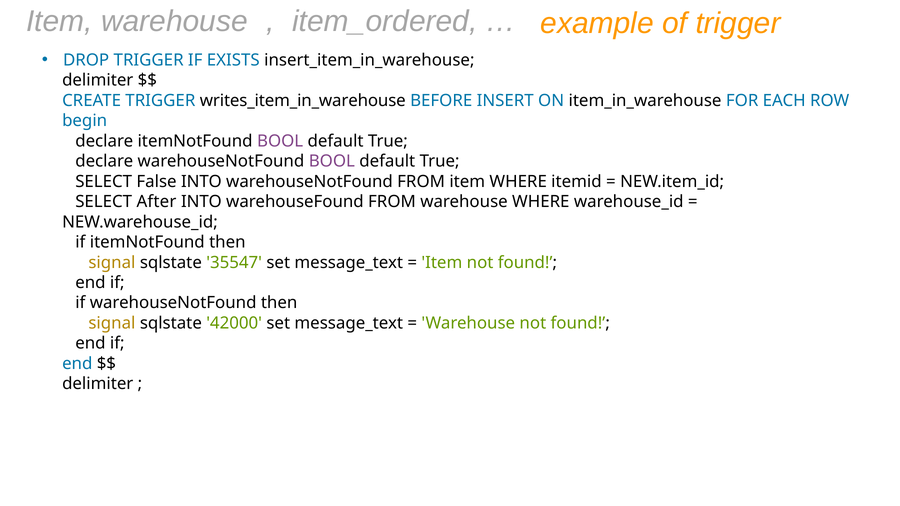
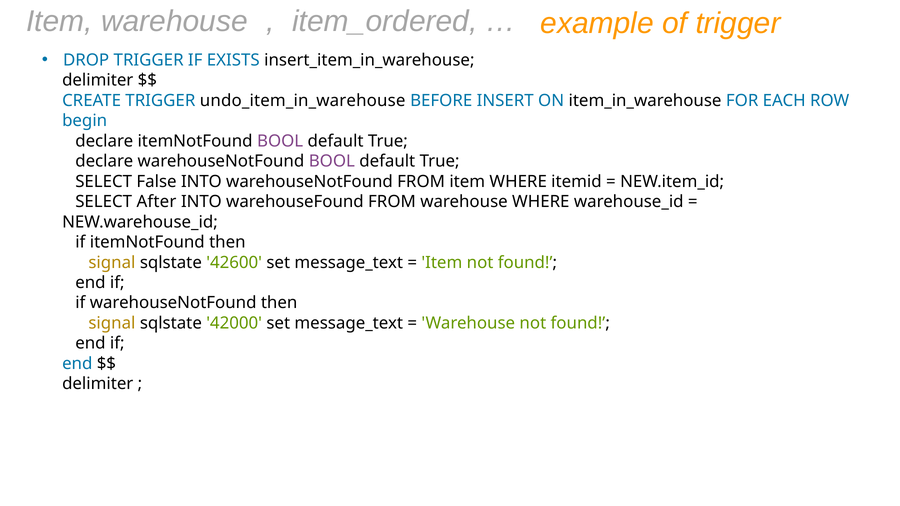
writes_item_in_warehouse: writes_item_in_warehouse -> undo_item_in_warehouse
35547: 35547 -> 42600
